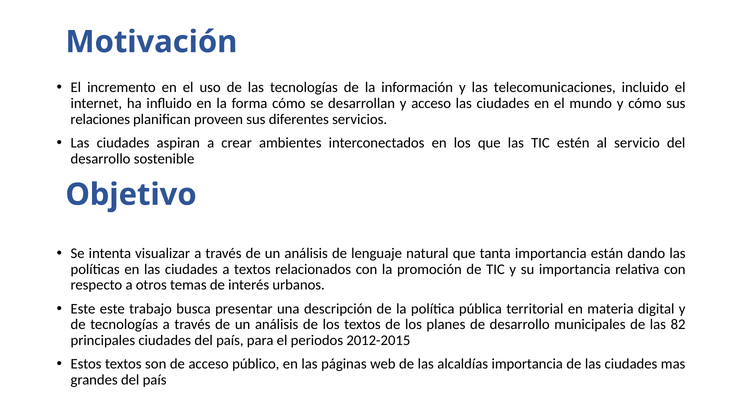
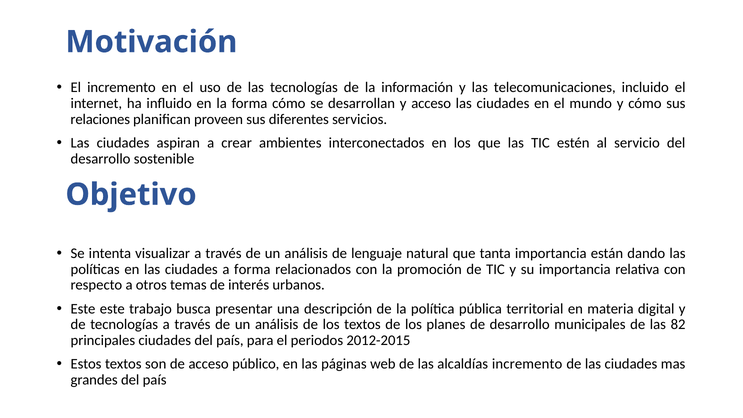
a textos: textos -> forma
alcaldías importancia: importancia -> incremento
